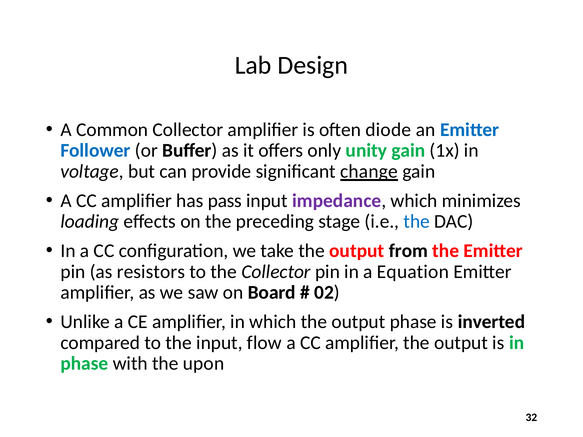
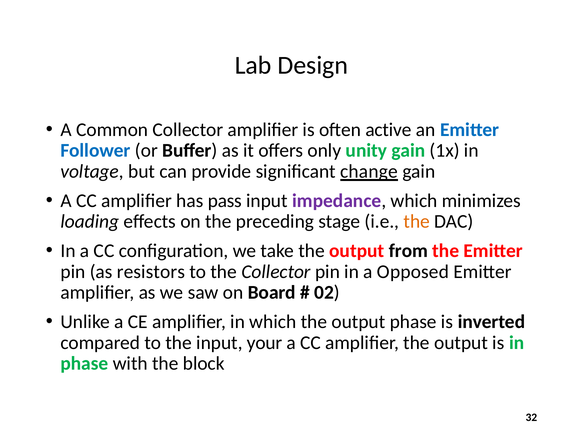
diode: diode -> active
the at (417, 222) colour: blue -> orange
Equation: Equation -> Opposed
flow: flow -> your
upon: upon -> block
